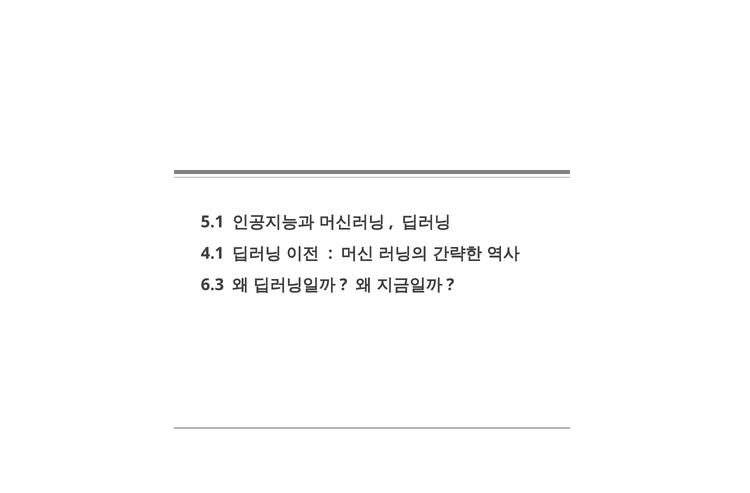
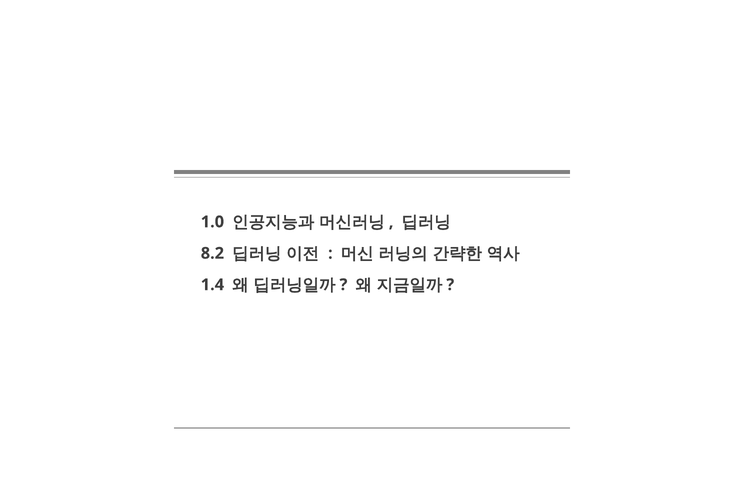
5.1: 5.1 -> 1.0
4.1: 4.1 -> 8.2
6.3: 6.3 -> 1.4
